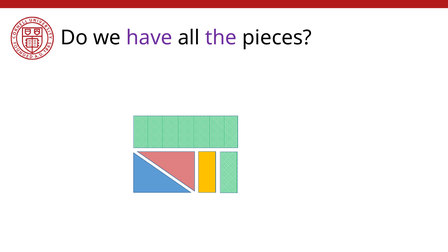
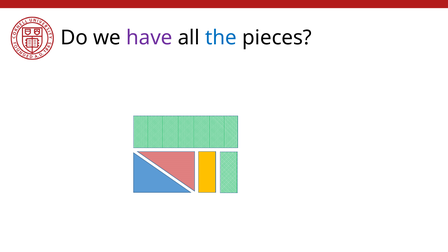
the colour: purple -> blue
